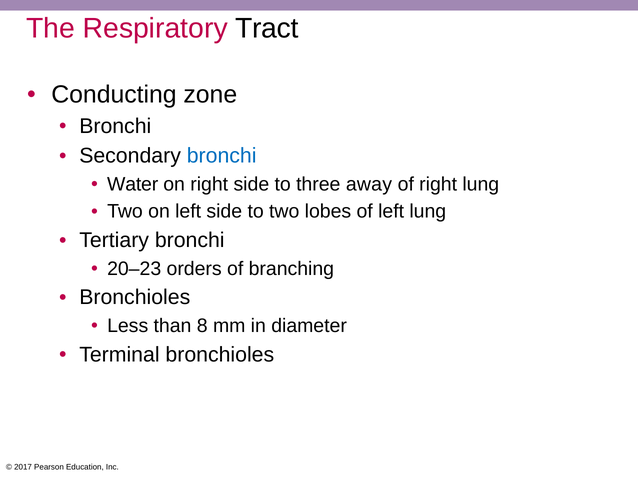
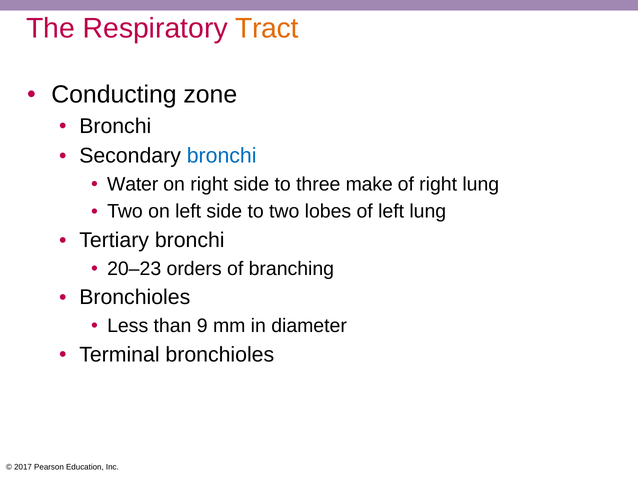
Tract colour: black -> orange
away: away -> make
8: 8 -> 9
